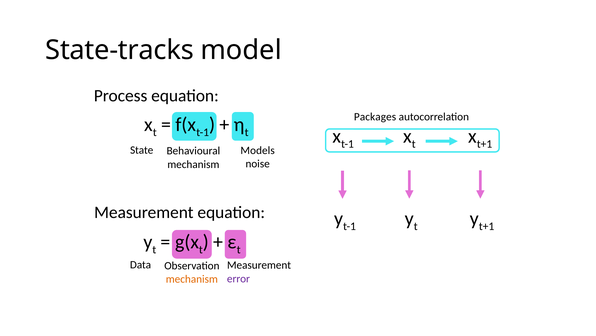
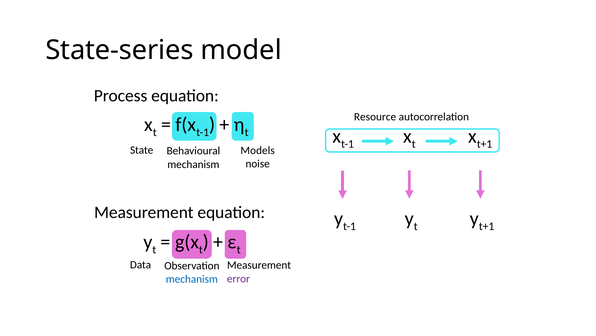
State-tracks: State-tracks -> State-series
Packages: Packages -> Resource
mechanism at (192, 279) colour: orange -> blue
